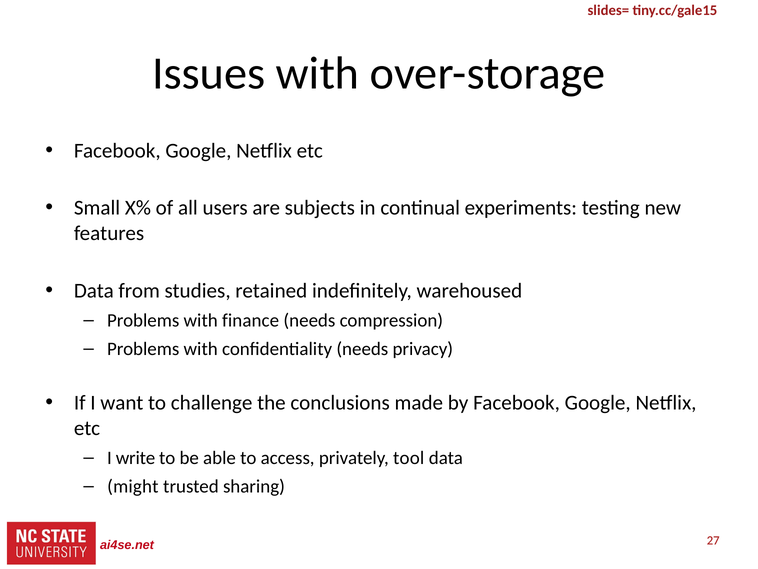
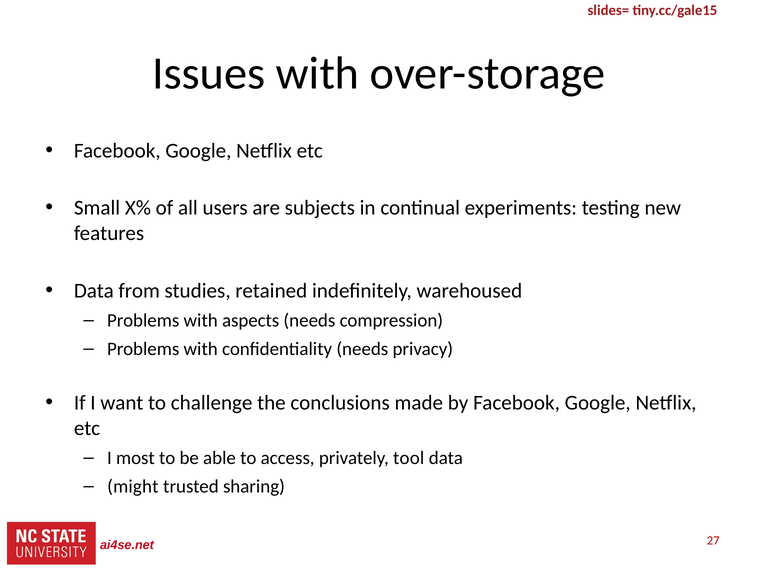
finance: finance -> aspects
write: write -> most
